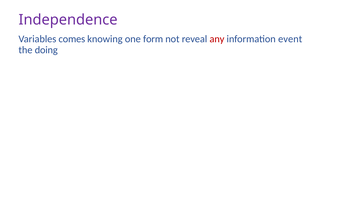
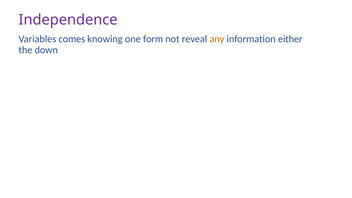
any colour: red -> orange
event: event -> either
doing: doing -> down
